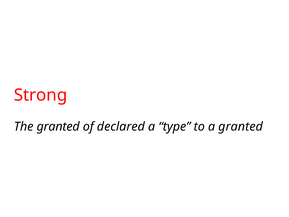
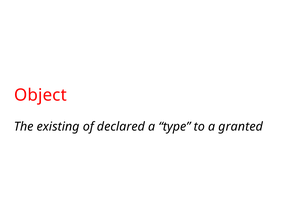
Strong: Strong -> Object
The granted: granted -> existing
